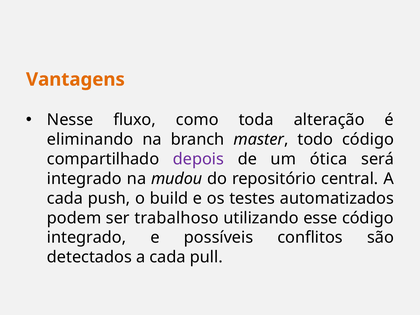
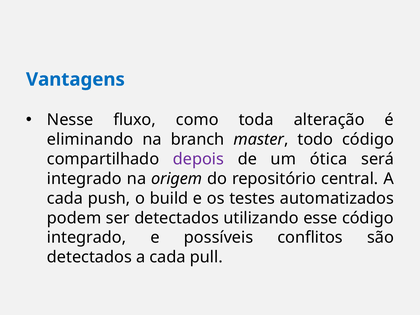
Vantagens colour: orange -> blue
mudou: mudou -> origem
ser trabalhoso: trabalhoso -> detectados
